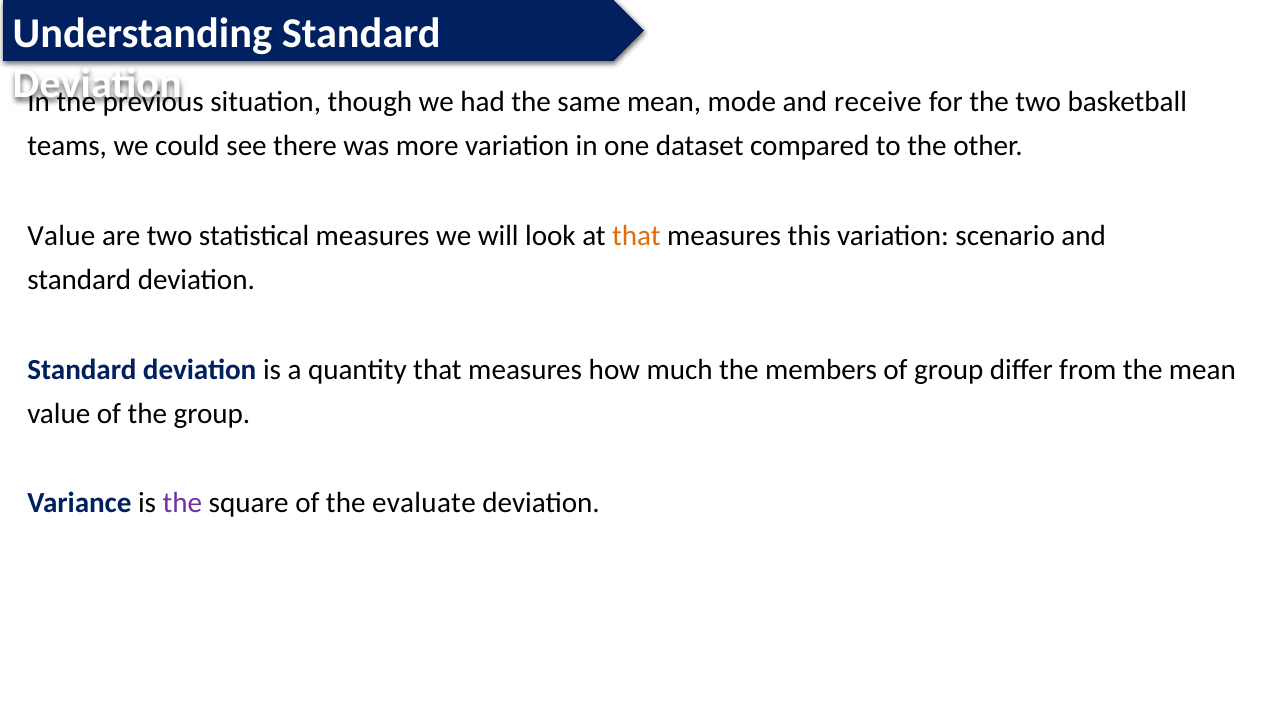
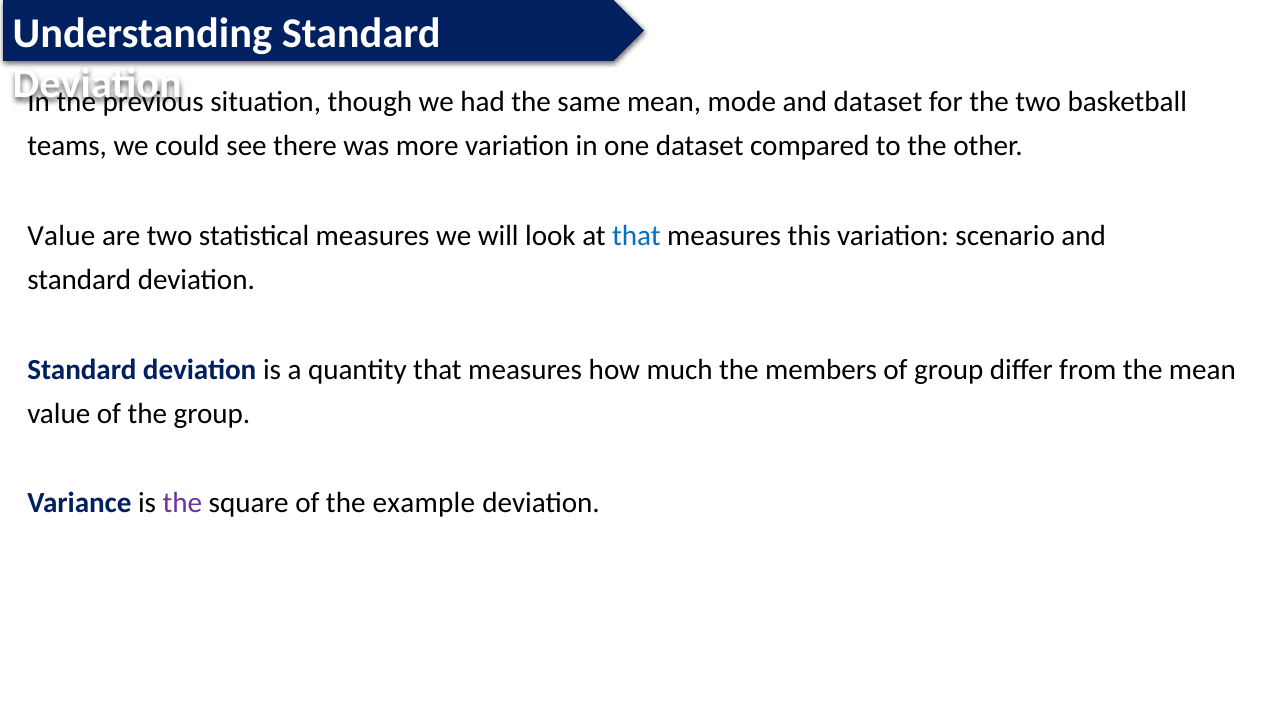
and receive: receive -> dataset
that at (636, 236) colour: orange -> blue
evaluate: evaluate -> example
